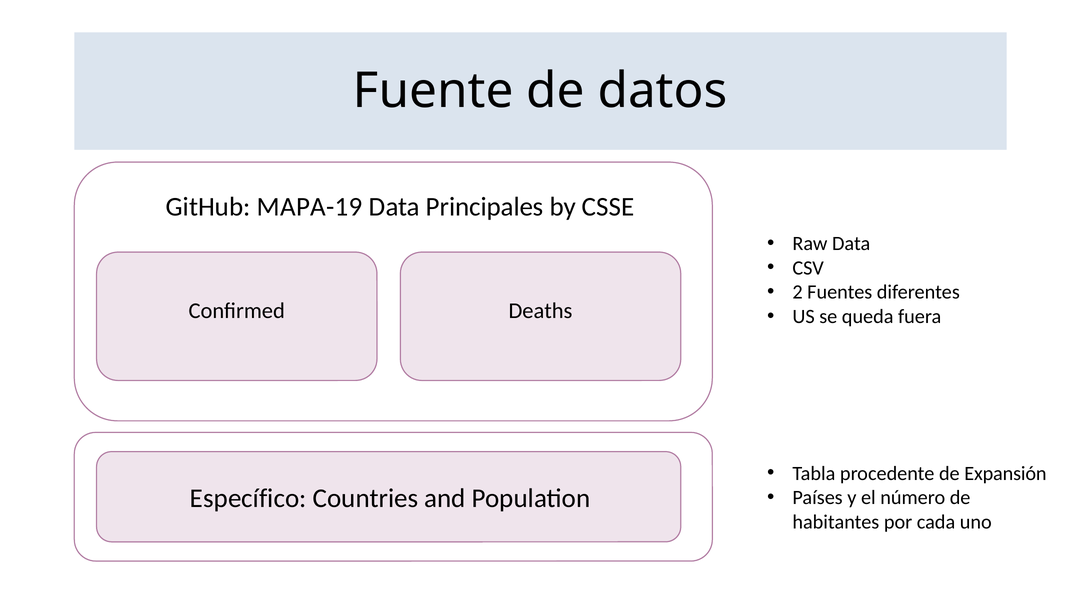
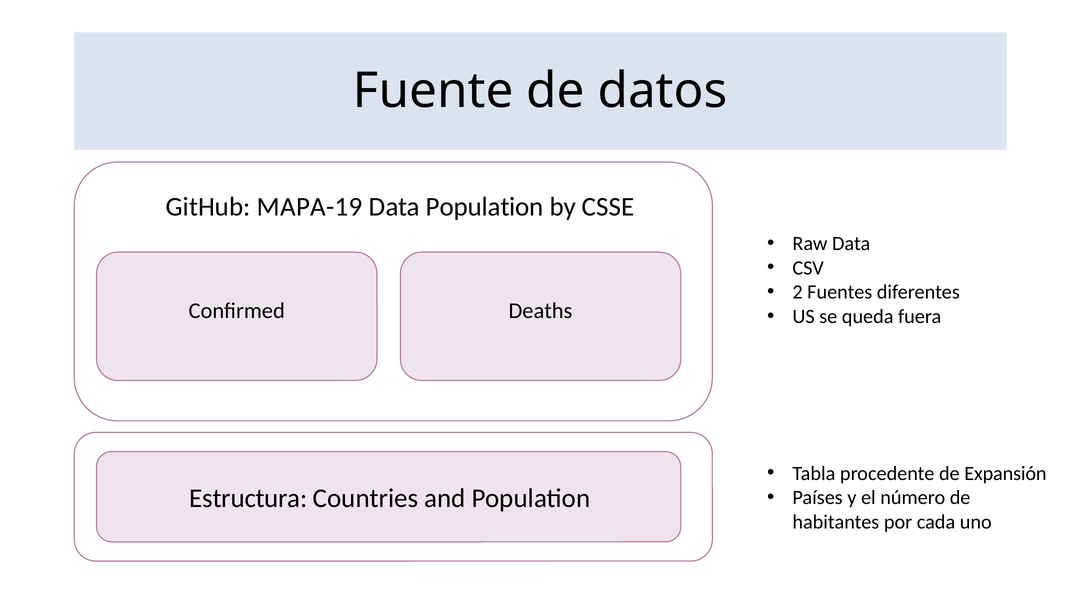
Data Principales: Principales -> Population
Específico: Específico -> Estructura
